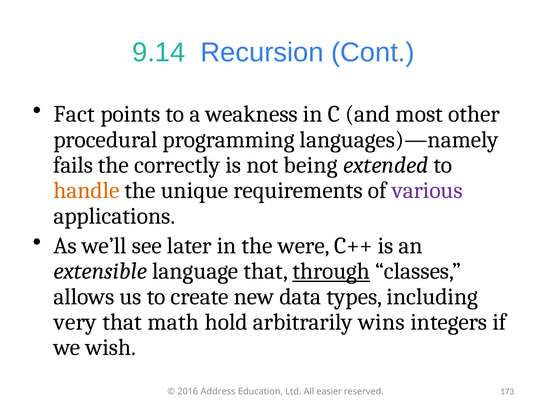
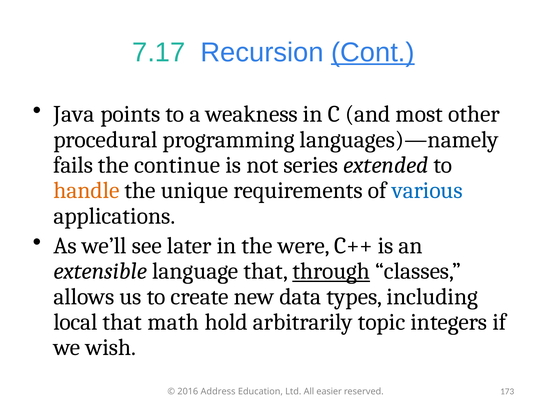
9.14: 9.14 -> 7.17
Cont underline: none -> present
Fact: Fact -> Java
correctly: correctly -> continue
being: being -> series
various colour: purple -> blue
very: very -> local
wins: wins -> topic
